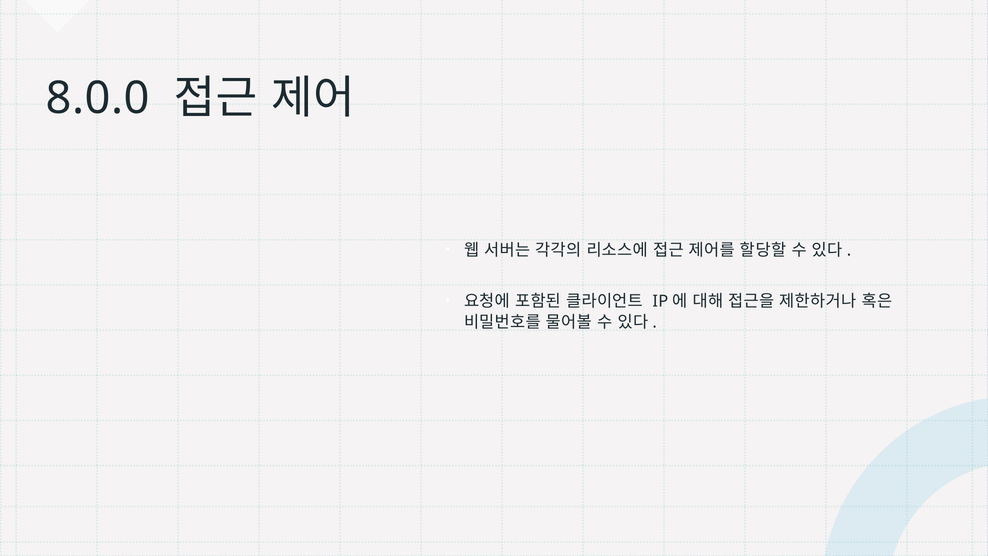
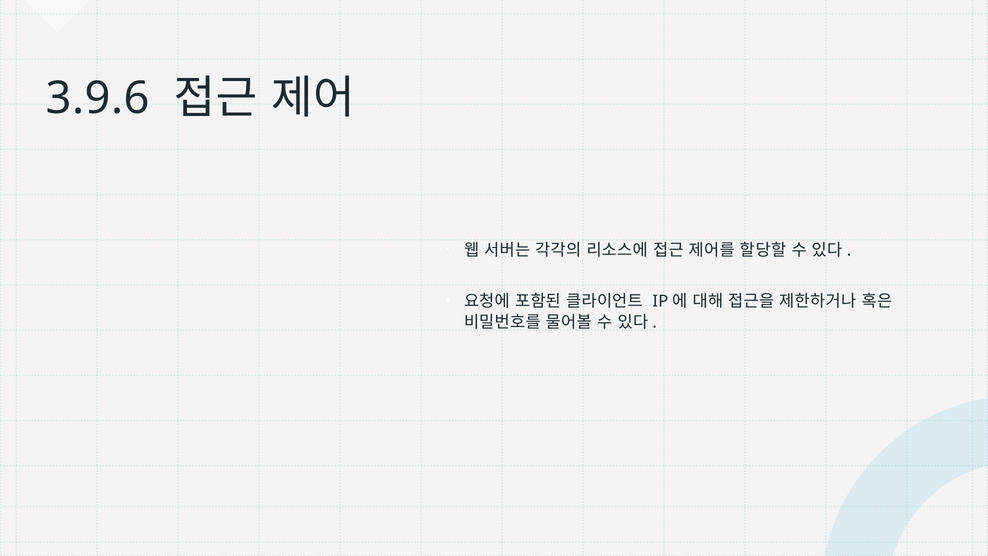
8.0.0: 8.0.0 -> 3.9.6
